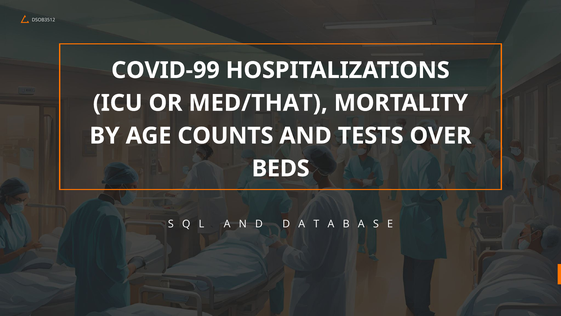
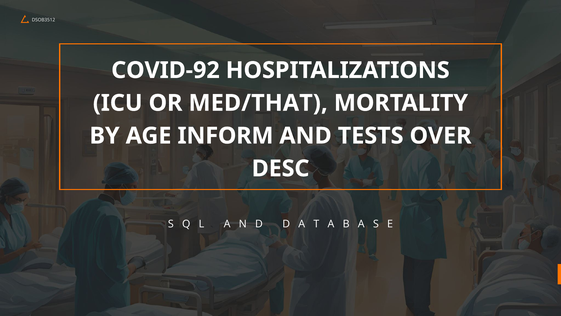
COVID-99: COVID-99 -> COVID-92
COUNTS: COUNTS -> INFORM
BEDS: BEDS -> DESC
